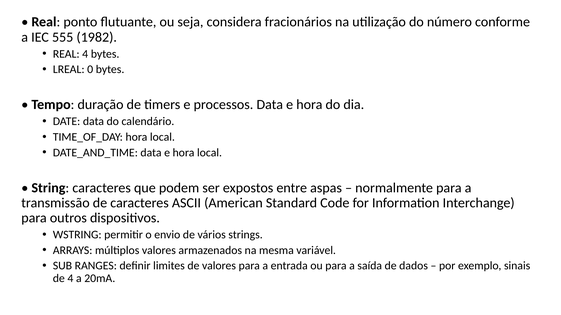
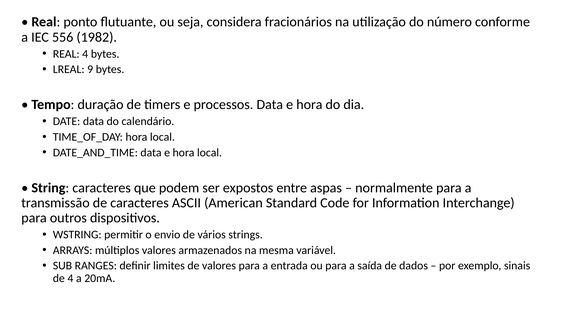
555: 555 -> 556
0: 0 -> 9
